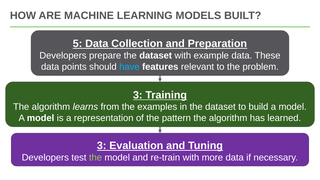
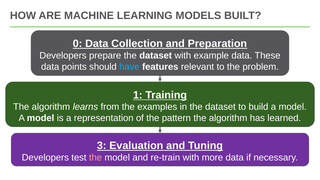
5: 5 -> 0
3 at (138, 95): 3 -> 1
the at (95, 158) colour: light green -> pink
